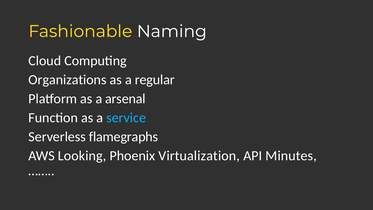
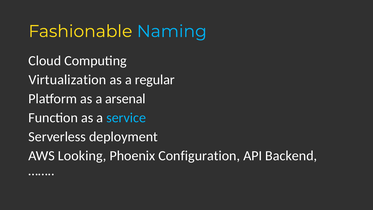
Naming colour: white -> light blue
Organizations: Organizations -> Virtualization
flamegraphs: flamegraphs -> deployment
Virtualization: Virtualization -> Configuration
Minutes: Minutes -> Backend
